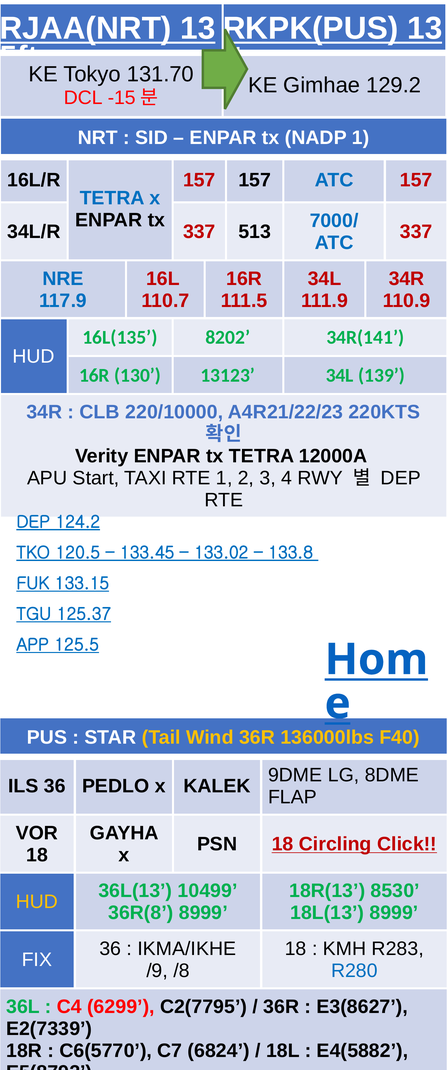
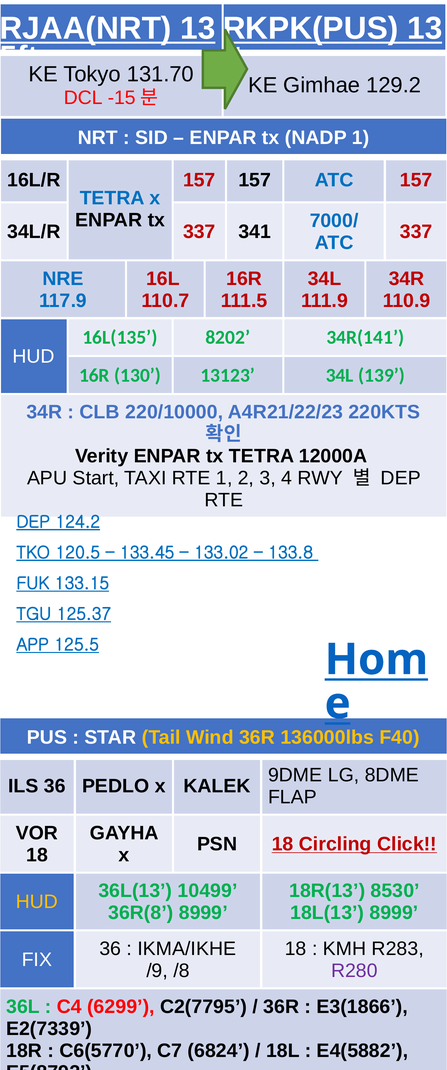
513: 513 -> 341
R280 colour: blue -> purple
E3(8627: E3(8627 -> E3(1866
